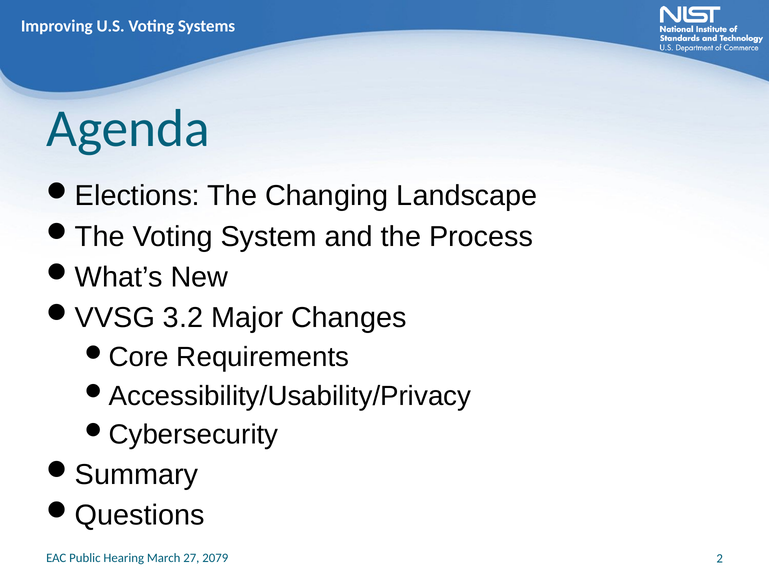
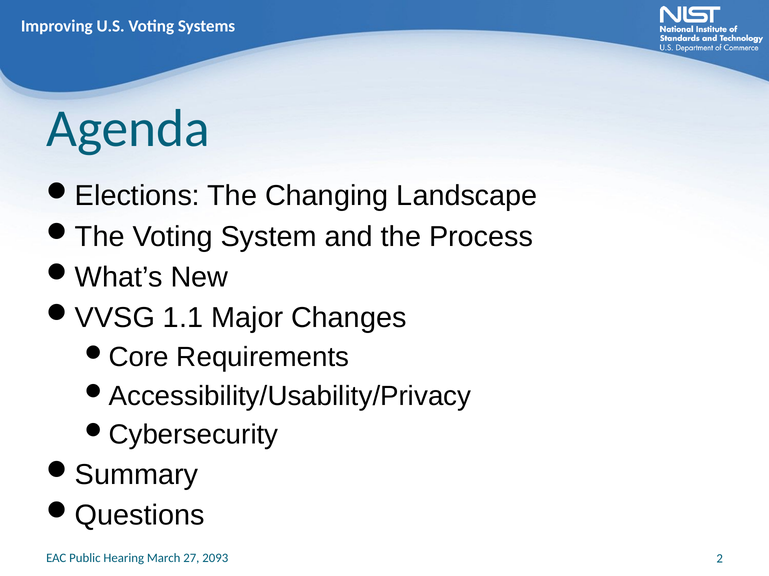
3.2: 3.2 -> 1.1
2079: 2079 -> 2093
